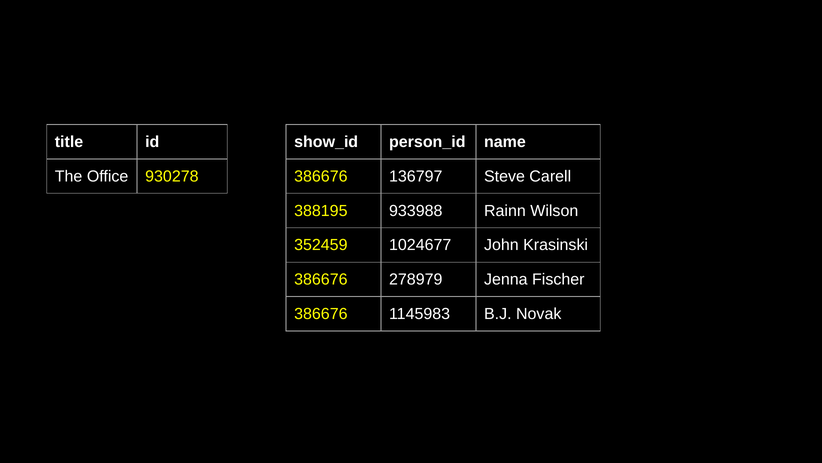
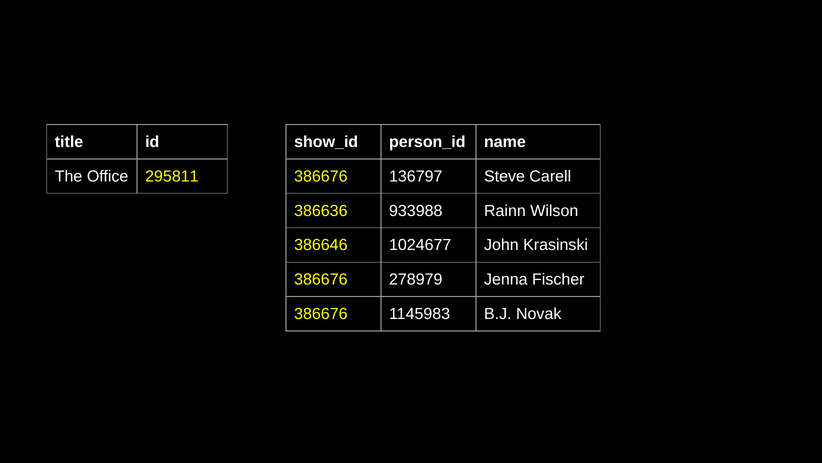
930278: 930278 -> 295811
388195: 388195 -> 386636
352459: 352459 -> 386646
